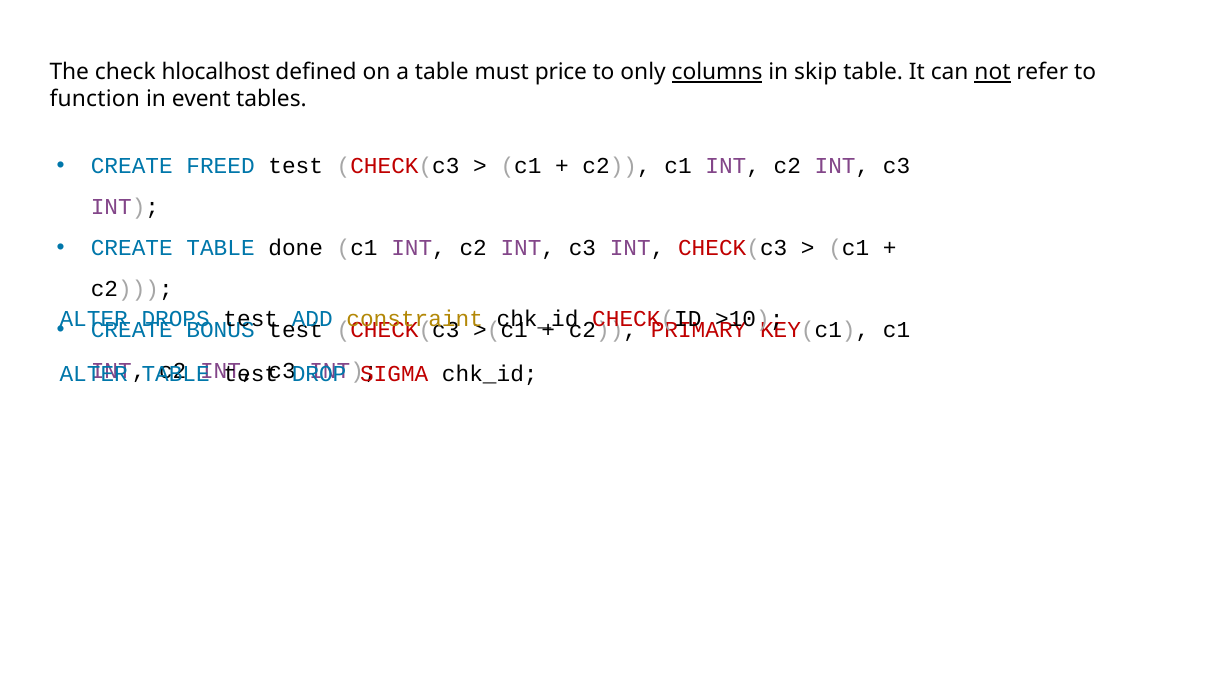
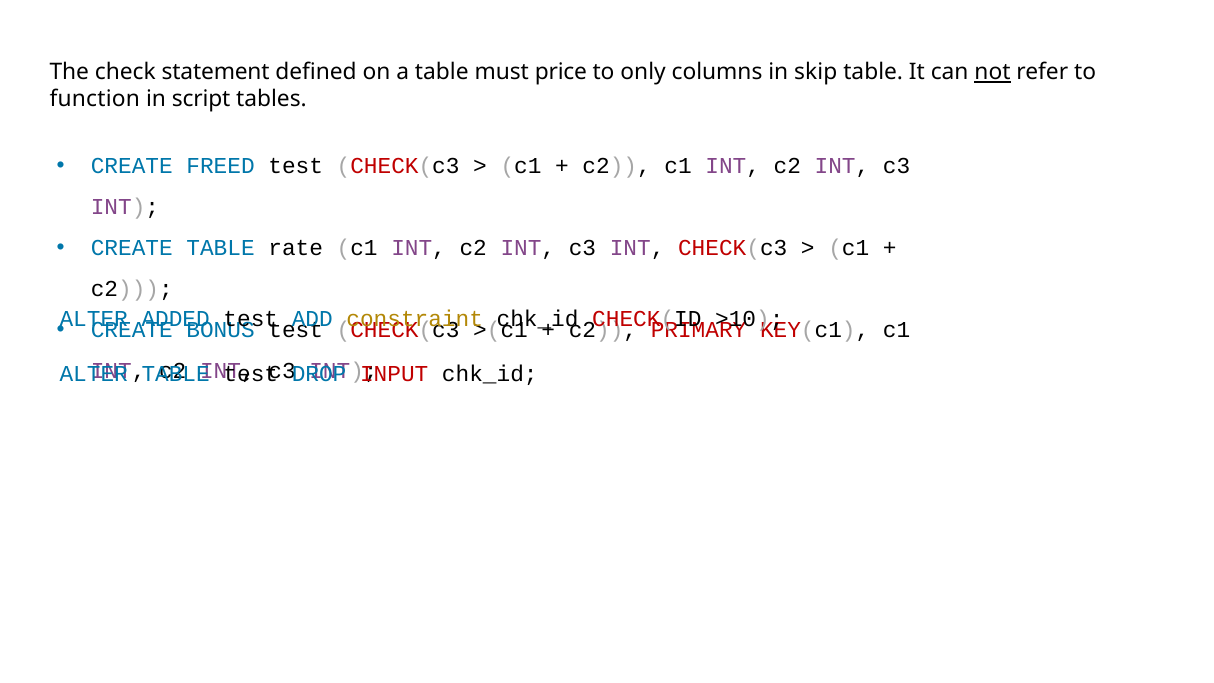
hlocalhost: hlocalhost -> statement
columns underline: present -> none
event: event -> script
done: done -> rate
DROPS: DROPS -> ADDED
SIGMA: SIGMA -> INPUT
